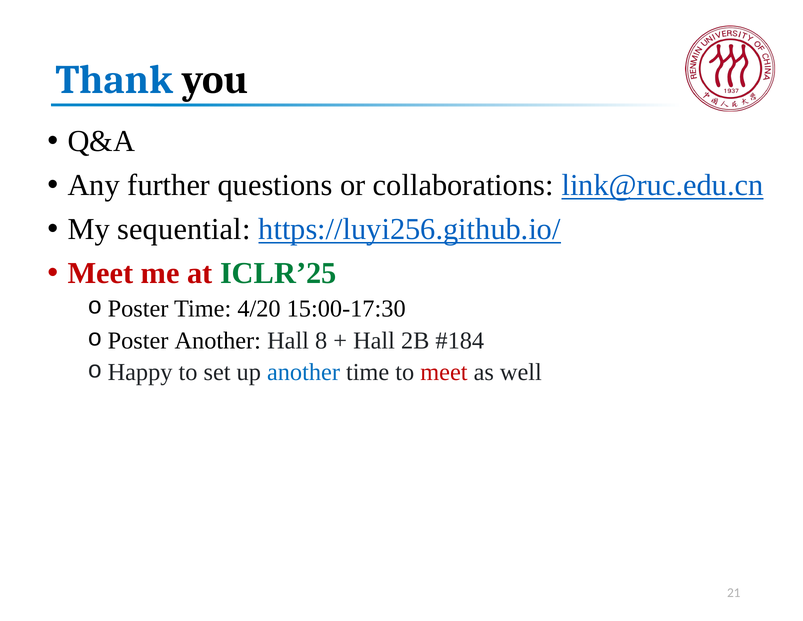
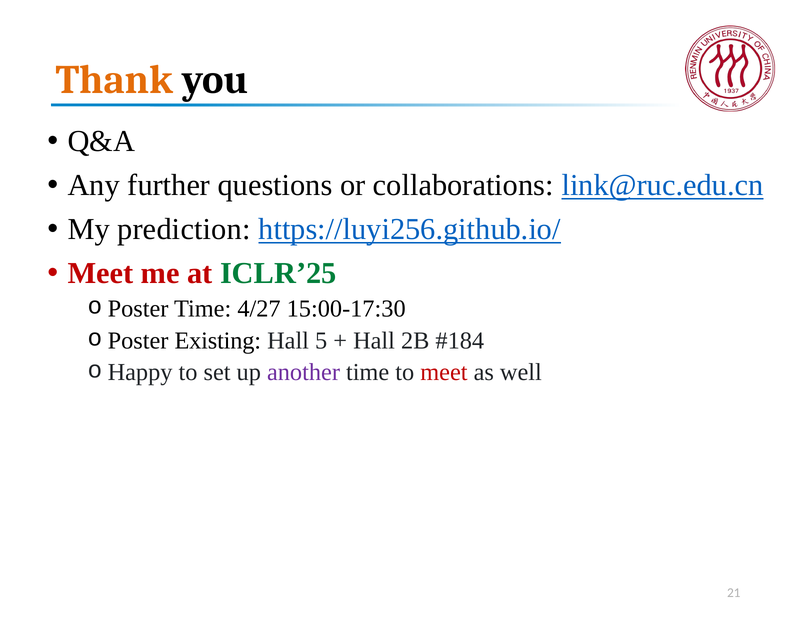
Thank colour: blue -> orange
sequential: sequential -> prediction
4/20: 4/20 -> 4/27
Another at (218, 340): Another -> Existing
8: 8 -> 5
another at (303, 372) colour: blue -> purple
